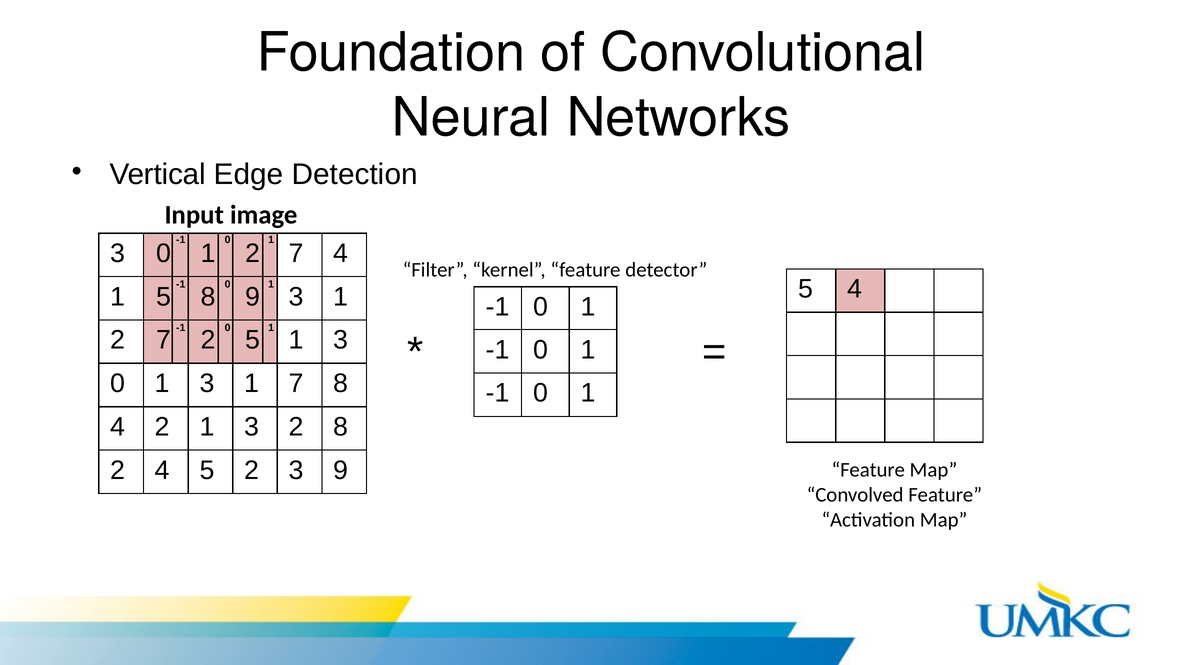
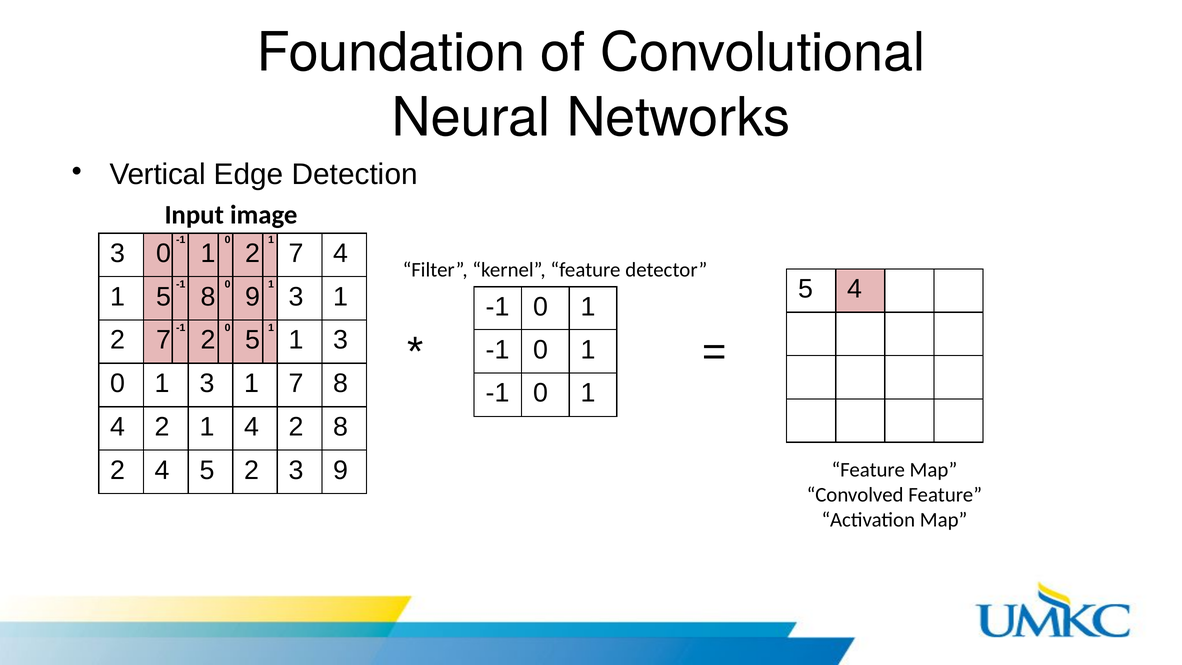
2 1 3: 3 -> 4
